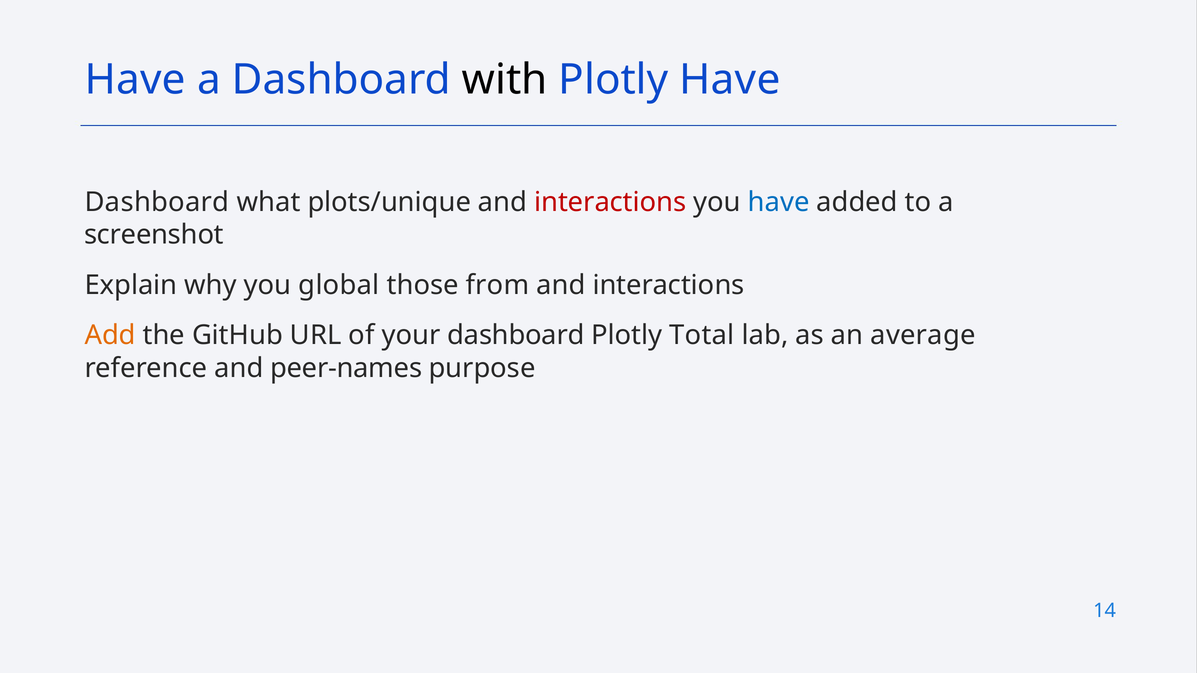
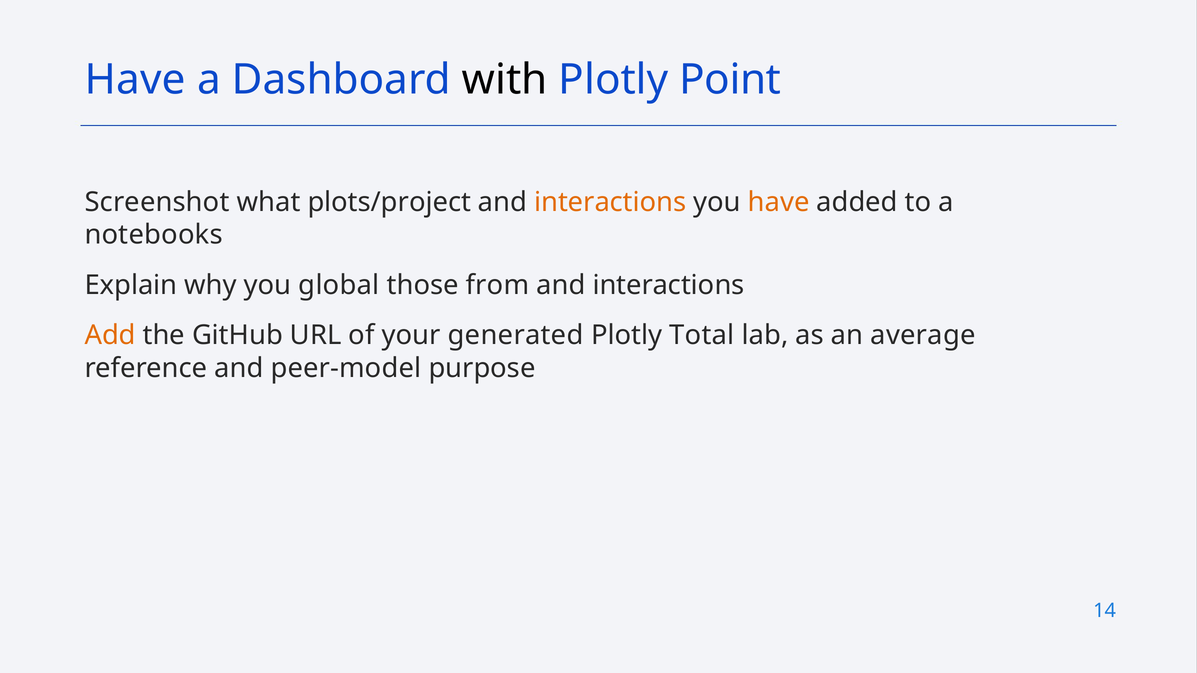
Plotly Have: Have -> Point
Dashboard at (157, 202): Dashboard -> Screenshot
plots/unique: plots/unique -> plots/project
interactions at (610, 202) colour: red -> orange
have at (779, 202) colour: blue -> orange
screenshot: screenshot -> notebooks
your dashboard: dashboard -> generated
peer-names: peer-names -> peer-model
